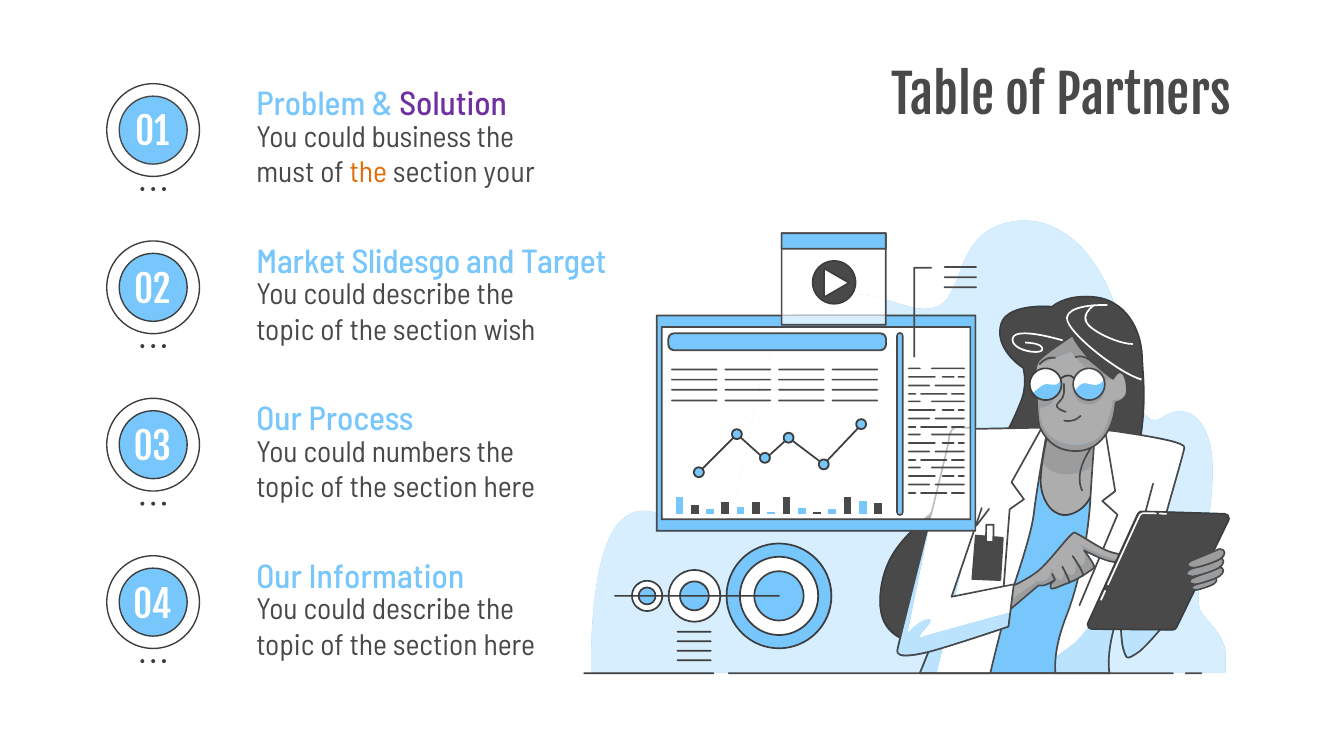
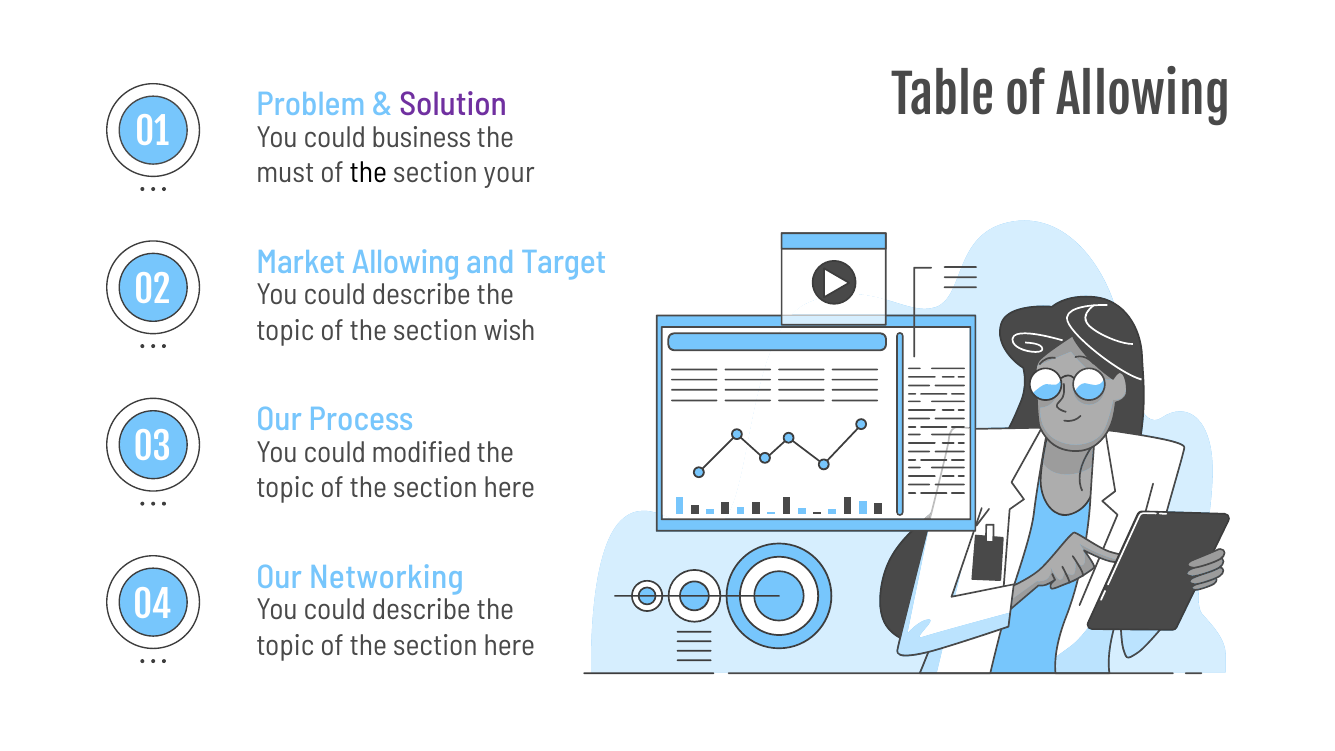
of Partners: Partners -> Allowing
the at (368, 173) colour: orange -> black
Market Slidesgo: Slidesgo -> Allowing
numbers: numbers -> modified
Information: Information -> Networking
